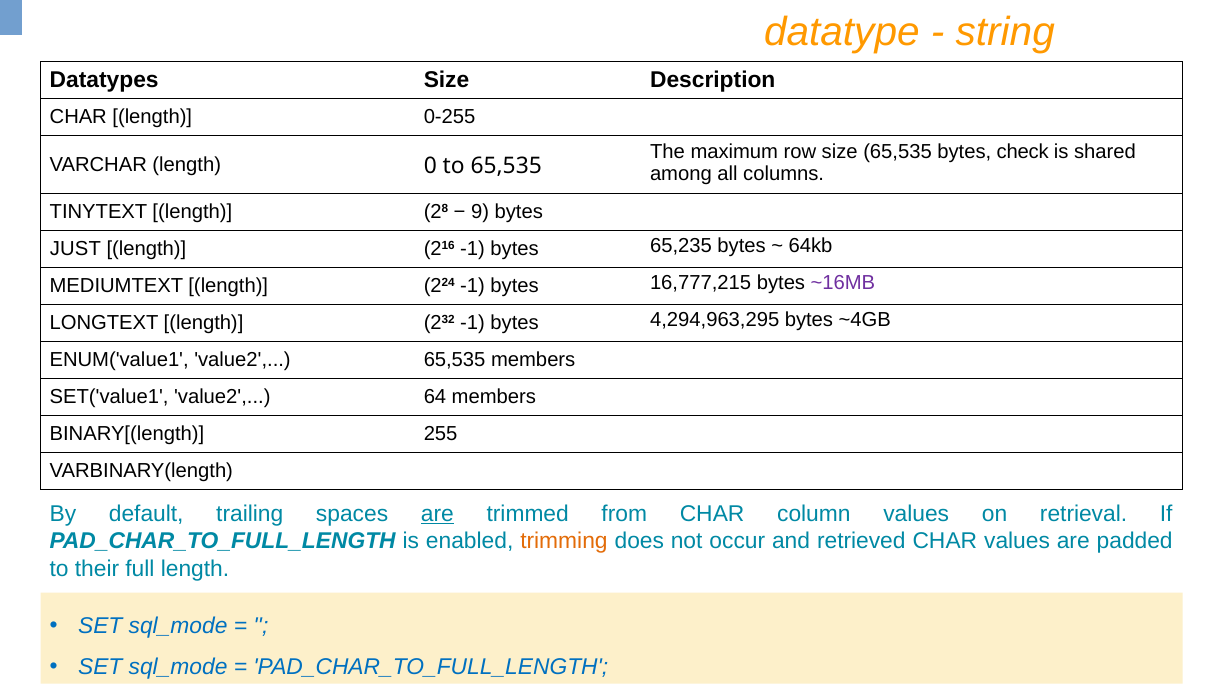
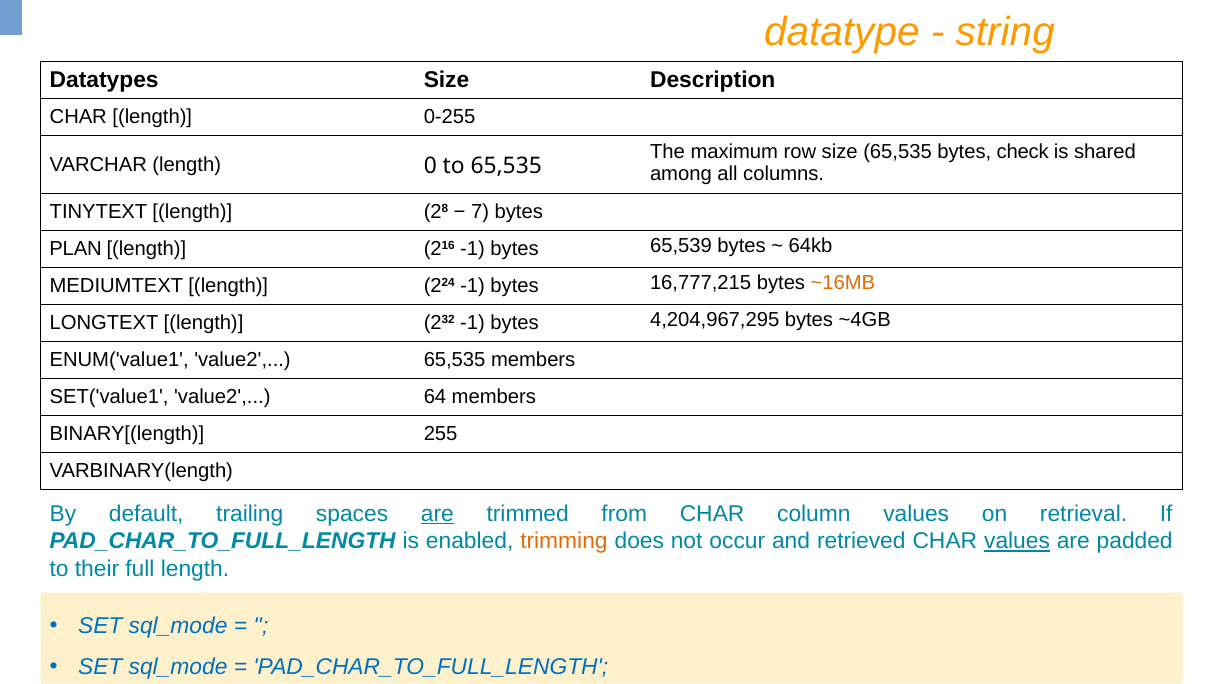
9: 9 -> 7
JUST: JUST -> PLAN
65,235: 65,235 -> 65,539
~16MB colour: purple -> orange
4,294,963,295: 4,294,963,295 -> 4,204,967,295
values at (1017, 541) underline: none -> present
